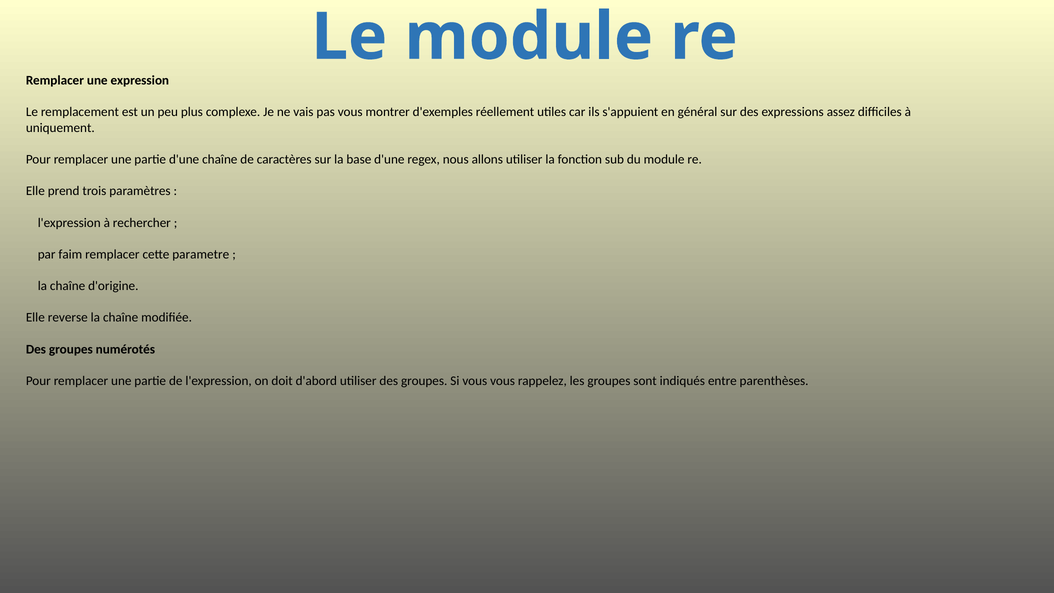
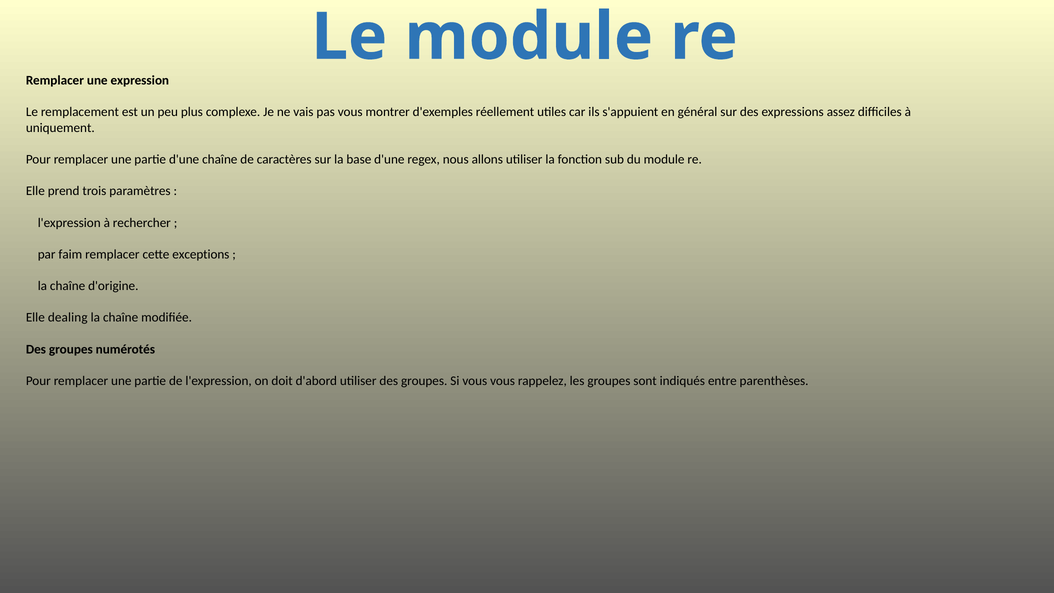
parametre: parametre -> exceptions
reverse: reverse -> dealing
